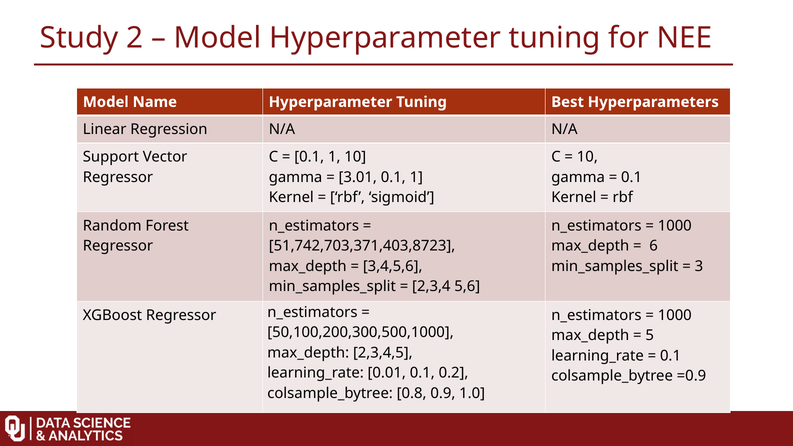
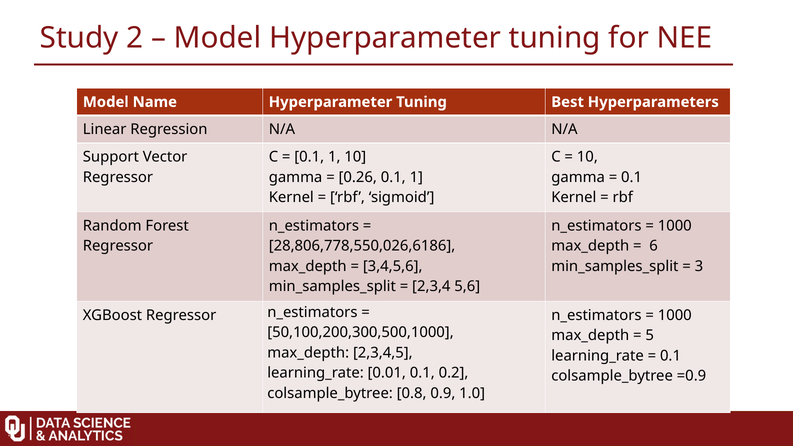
3.01: 3.01 -> 0.26
51,742,703,371,403,8723: 51,742,703,371,403,8723 -> 28,806,778,550,026,6186
